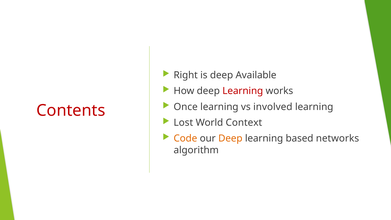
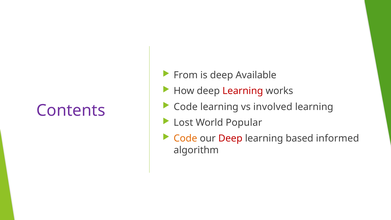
Right: Right -> From
Once at (186, 107): Once -> Code
Contents colour: red -> purple
Context: Context -> Popular
Deep at (230, 138) colour: orange -> red
networks: networks -> informed
